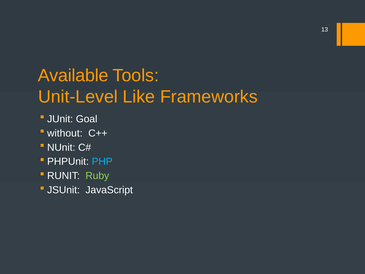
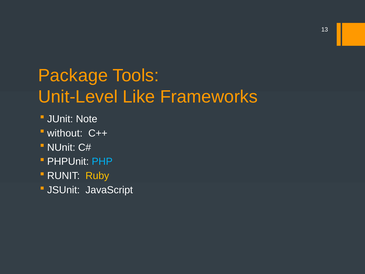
Available: Available -> Package
Goal: Goal -> Note
Ruby colour: light green -> yellow
